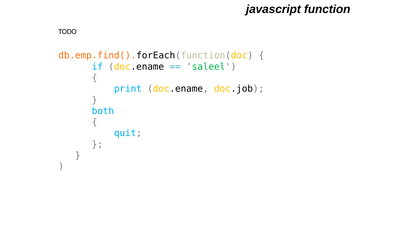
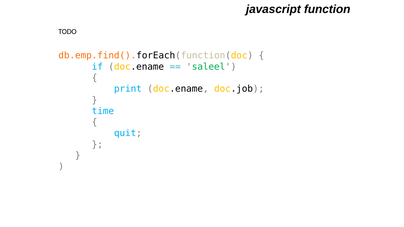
both: both -> time
